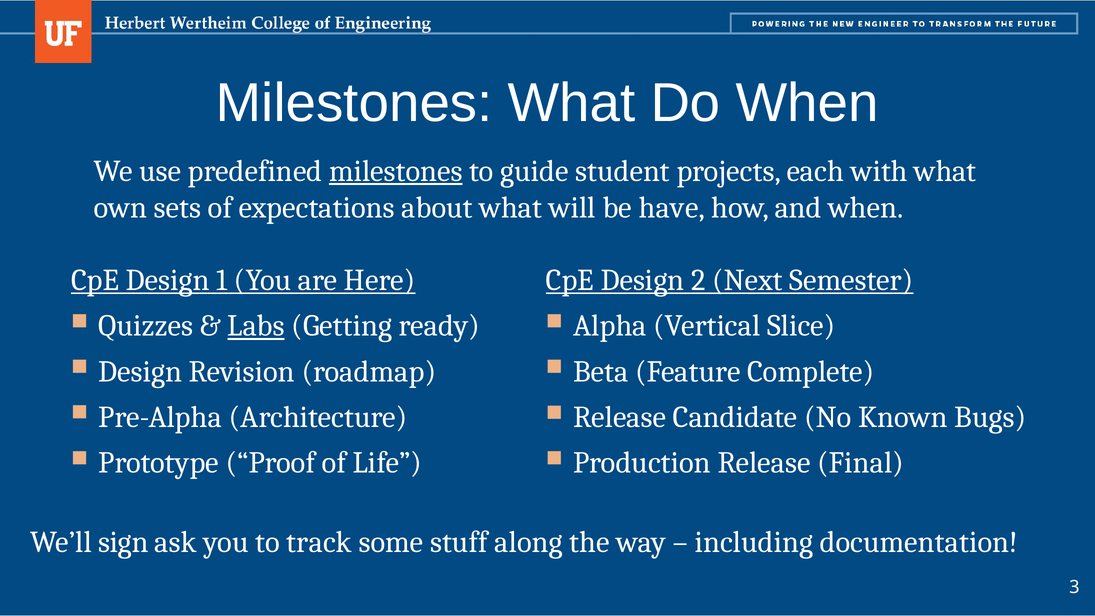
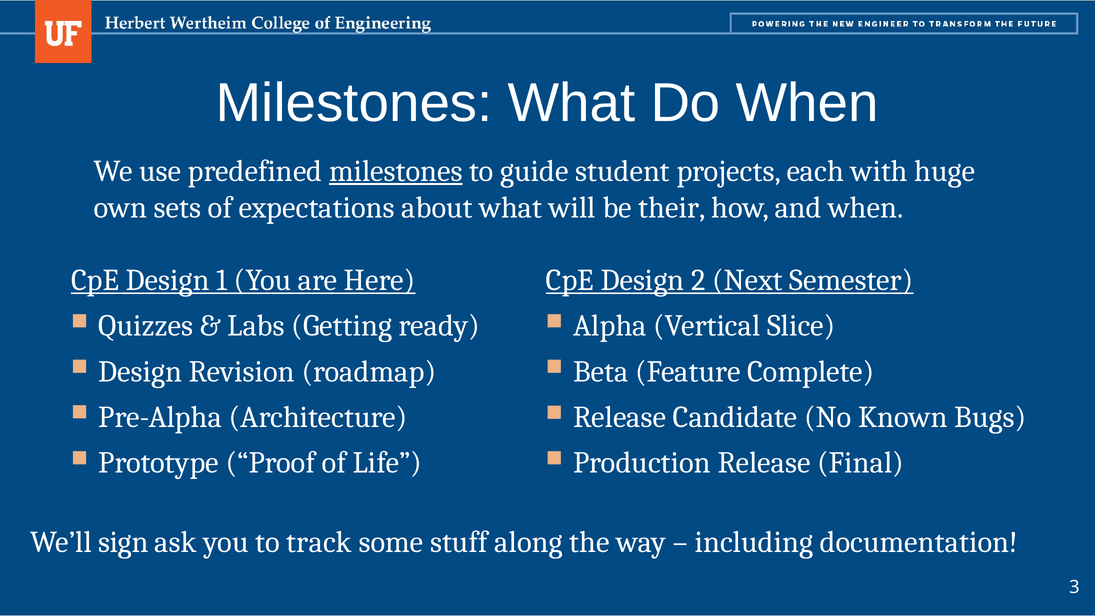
with what: what -> huge
have: have -> their
Labs underline: present -> none
